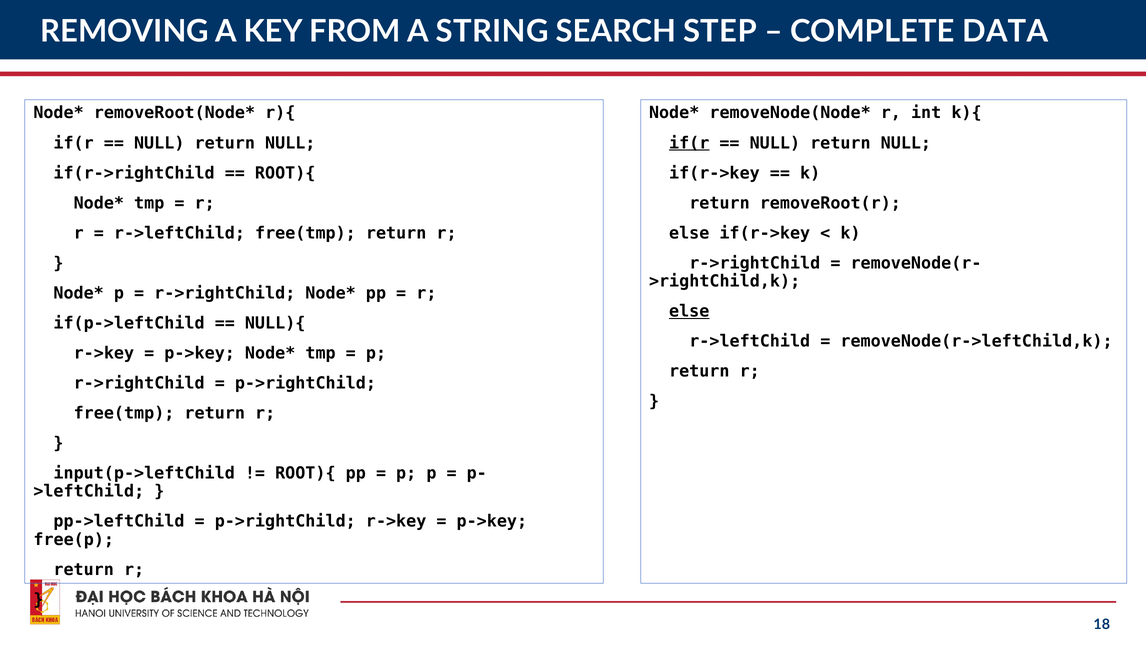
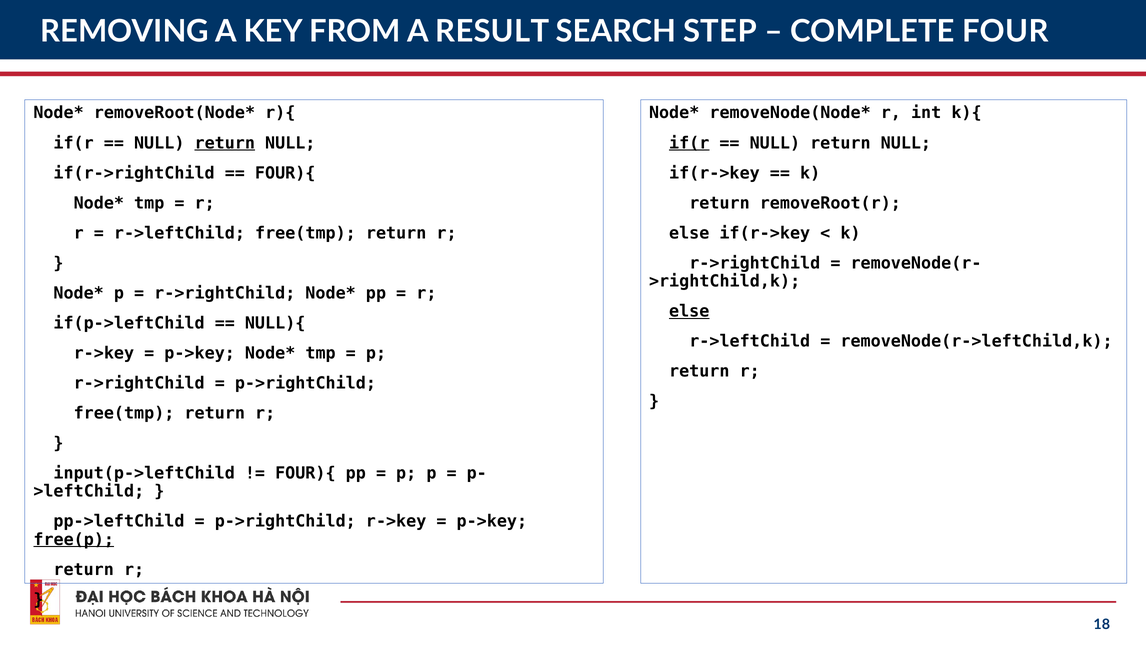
STRING: STRING -> RESULT
DATA: DATA -> FOUR
return at (225, 143) underline: none -> present
ROOT){ at (285, 173): ROOT){ -> FOUR){
ROOT){ at (305, 473): ROOT){ -> FOUR){
free(p underline: none -> present
